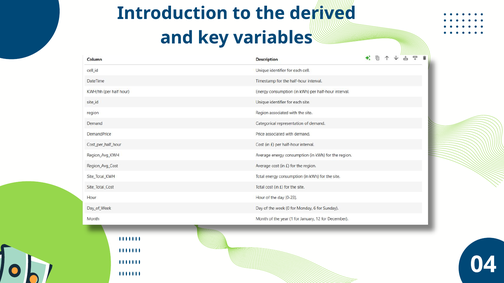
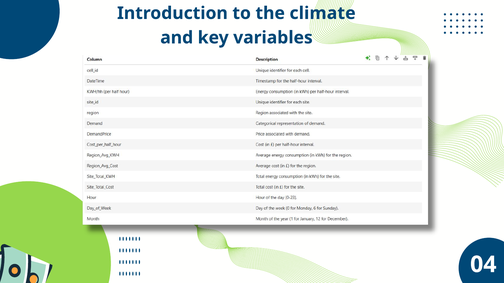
derived: derived -> climate
